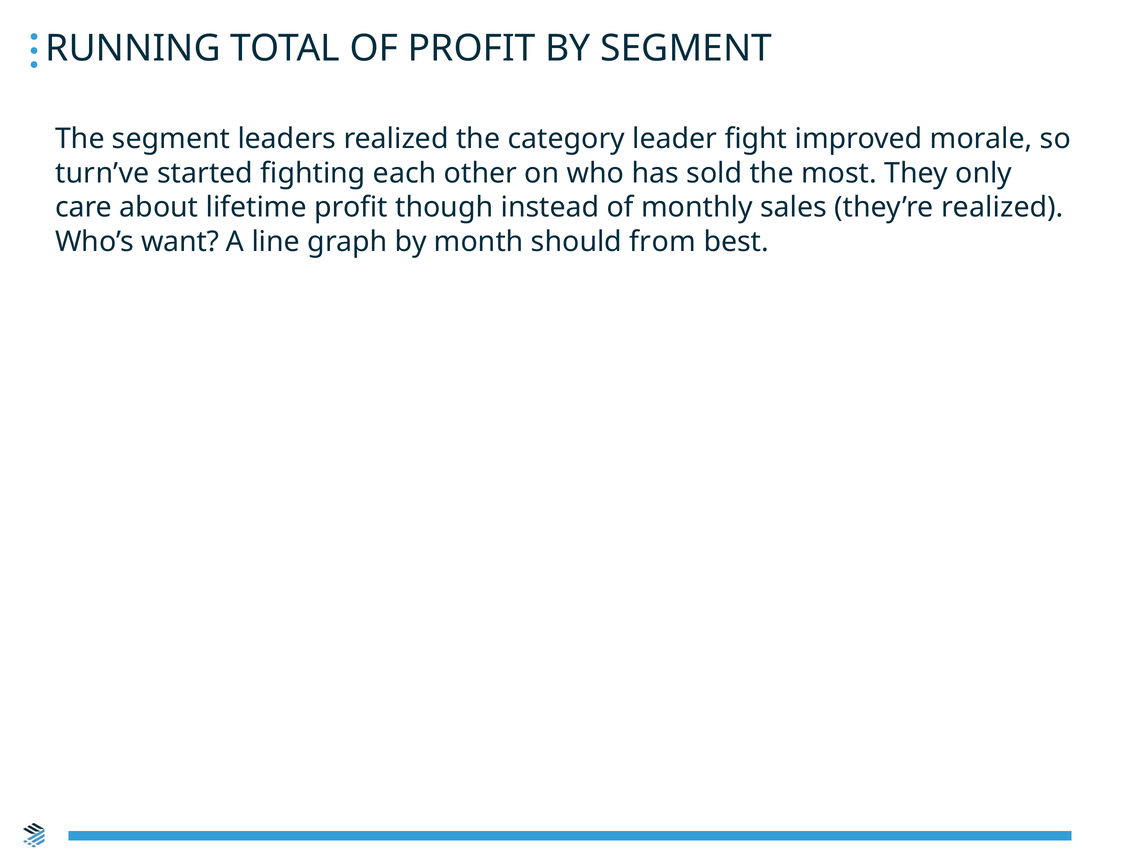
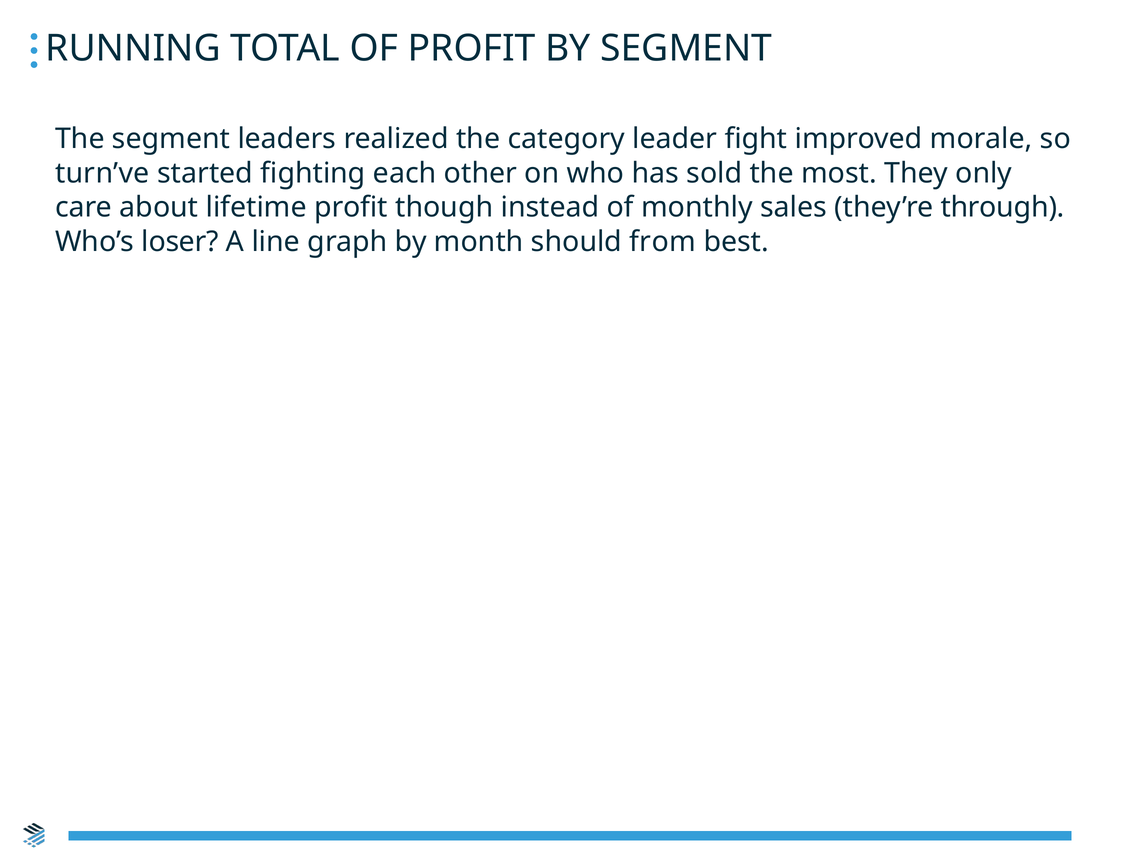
they’re realized: realized -> through
want: want -> loser
